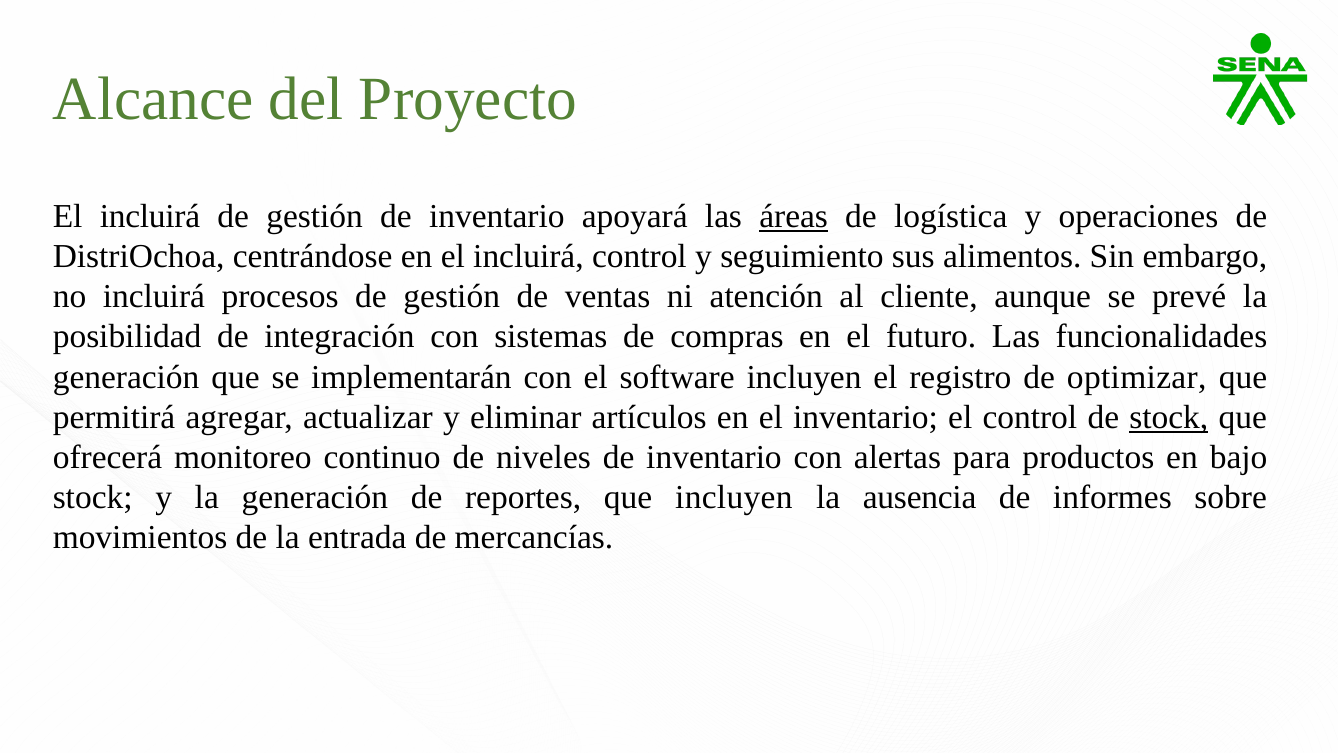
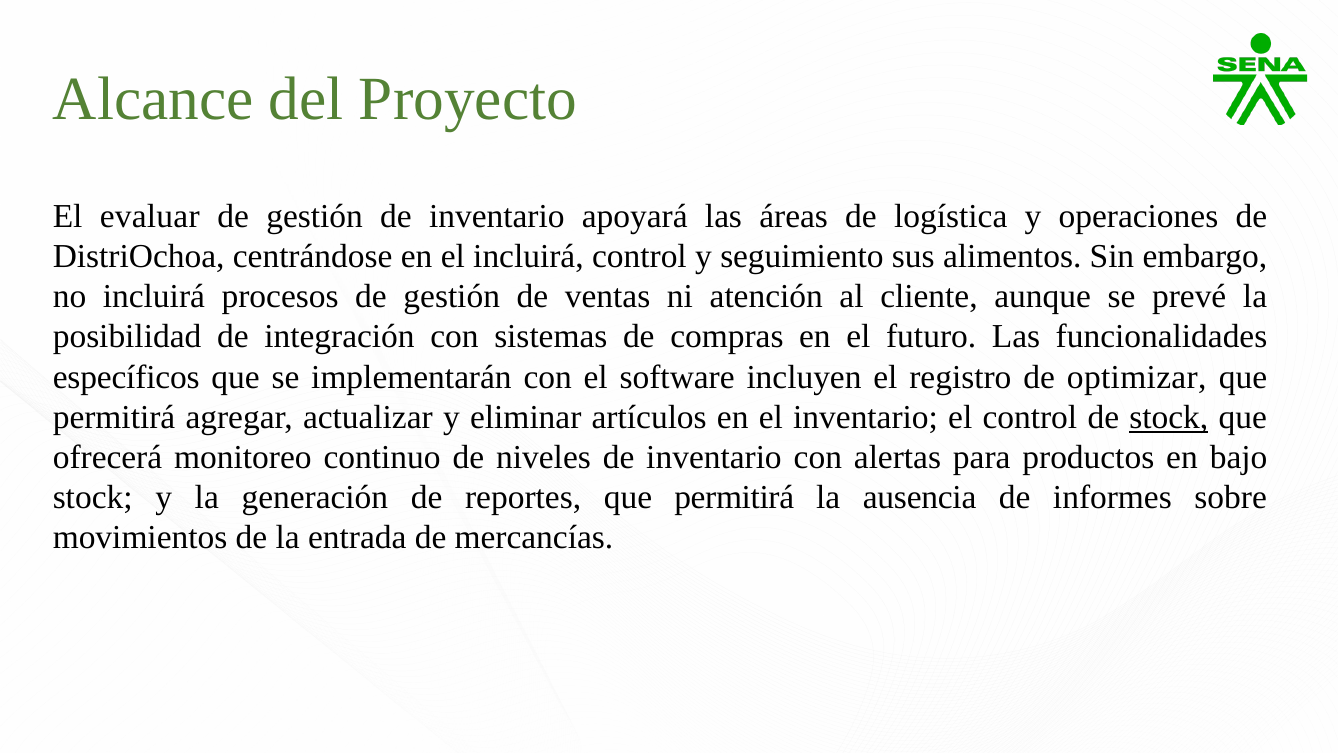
incluirá at (150, 216): incluirá -> evaluar
áreas underline: present -> none
generación at (126, 377): generación -> específicos
reportes que incluyen: incluyen -> permitirá
